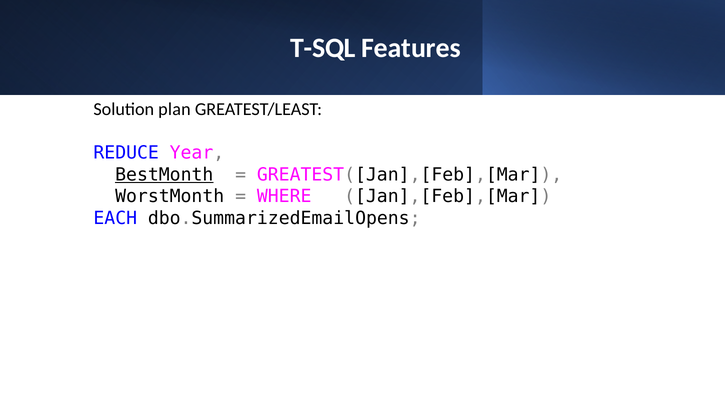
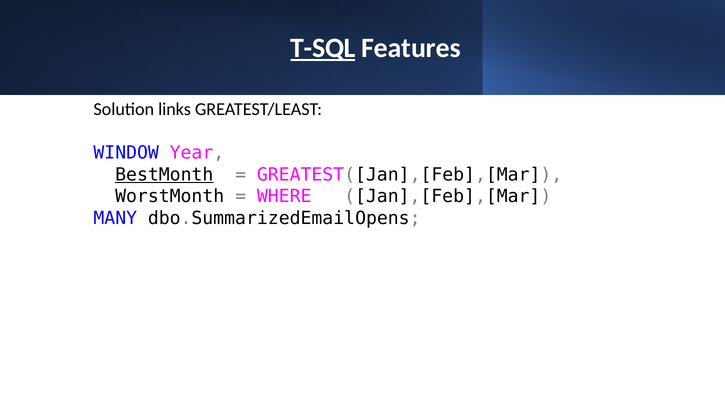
T-SQL underline: none -> present
plan: plan -> links
REDUCE: REDUCE -> WINDOW
EACH: EACH -> MANY
